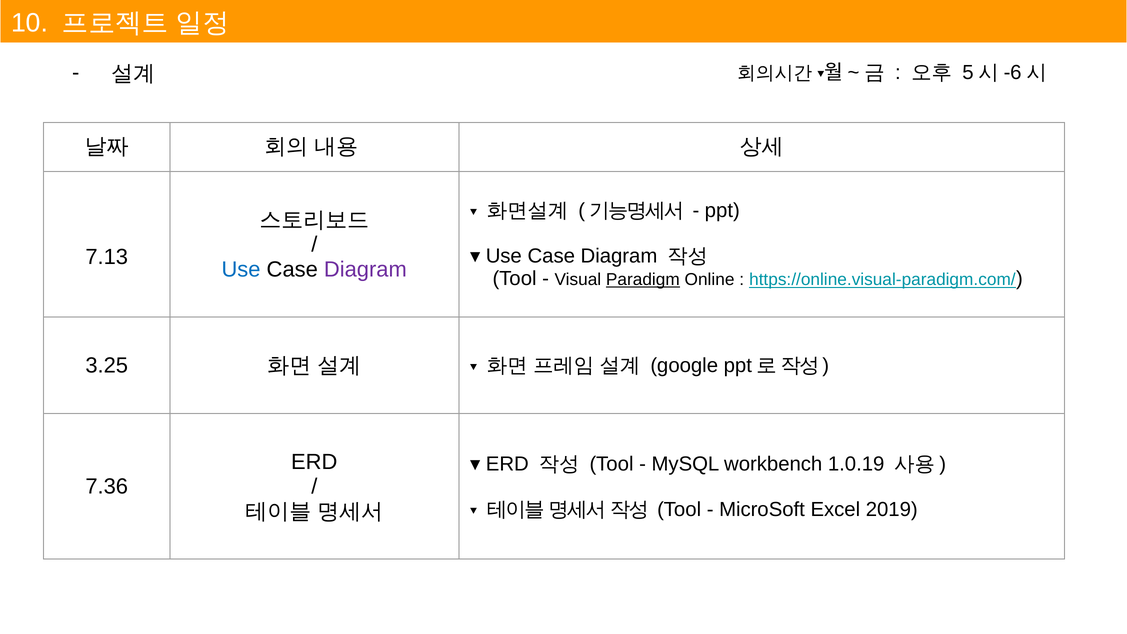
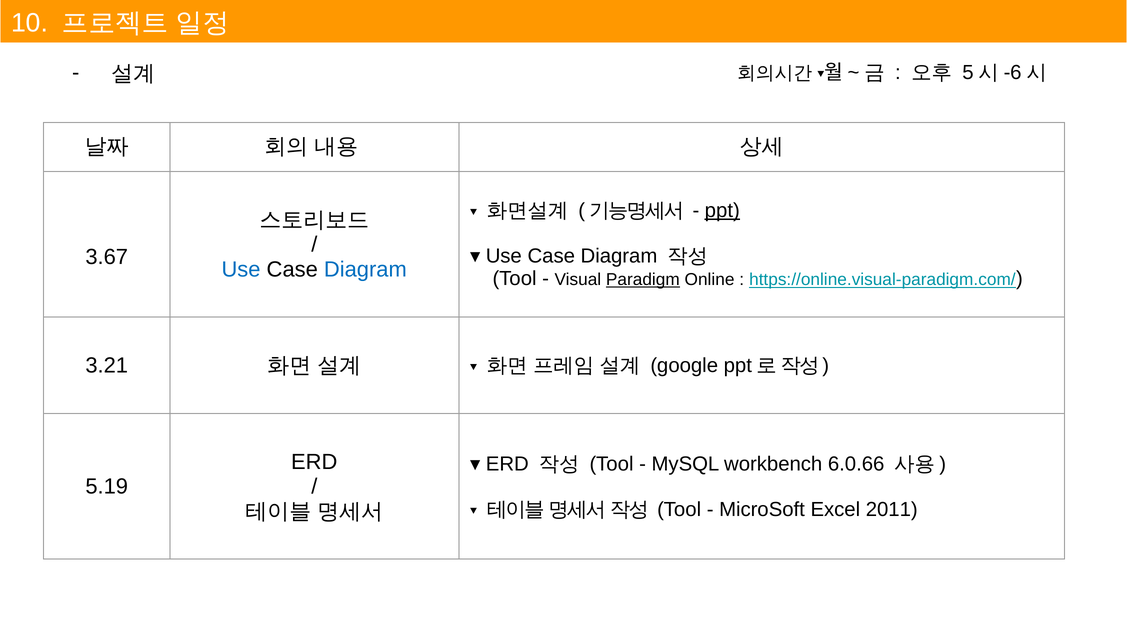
ppt at (722, 211) underline: none -> present
7.13: 7.13 -> 3.67
Diagram at (365, 269) colour: purple -> blue
3.25: 3.25 -> 3.21
1.0.19: 1.0.19 -> 6.0.66
7.36: 7.36 -> 5.19
2019: 2019 -> 2011
